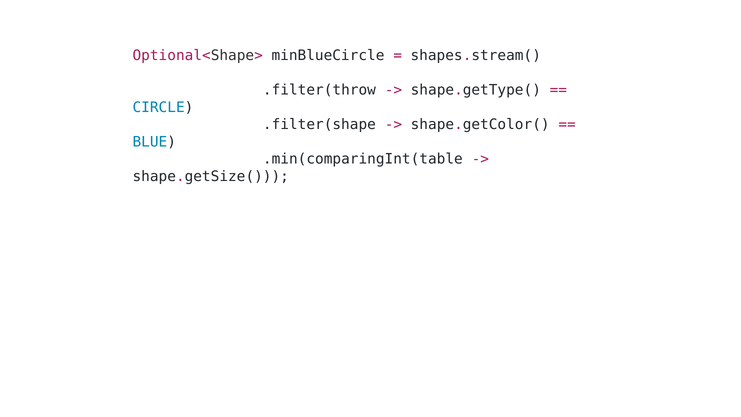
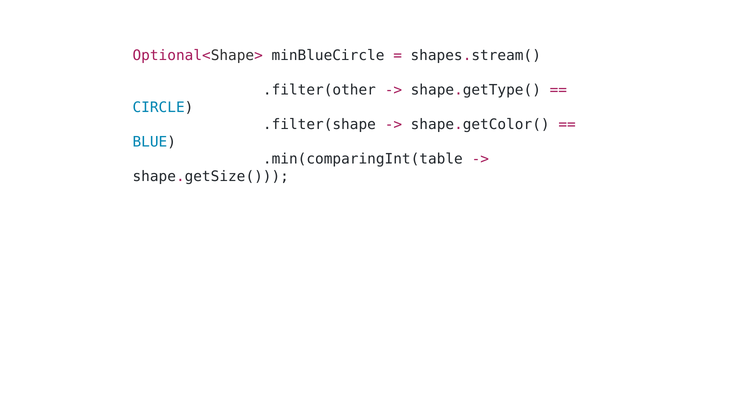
.filter(throw: .filter(throw -> .filter(other
